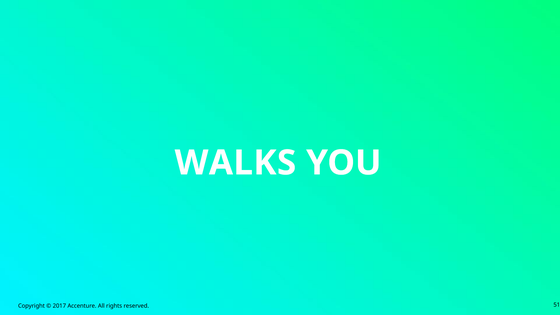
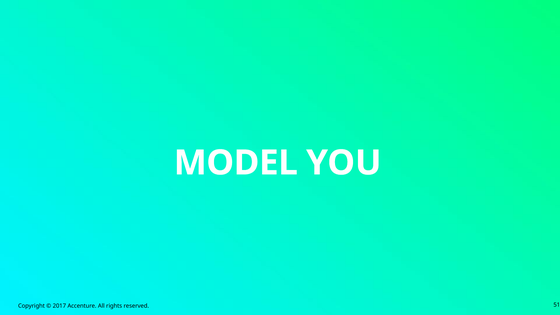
WALKS: WALKS -> MODEL
